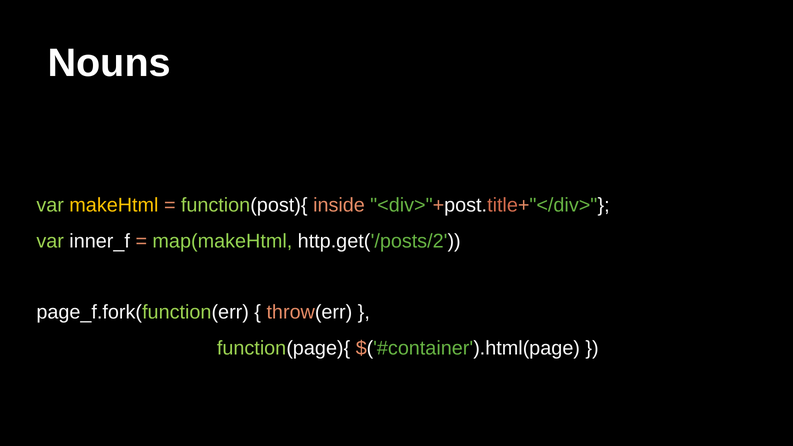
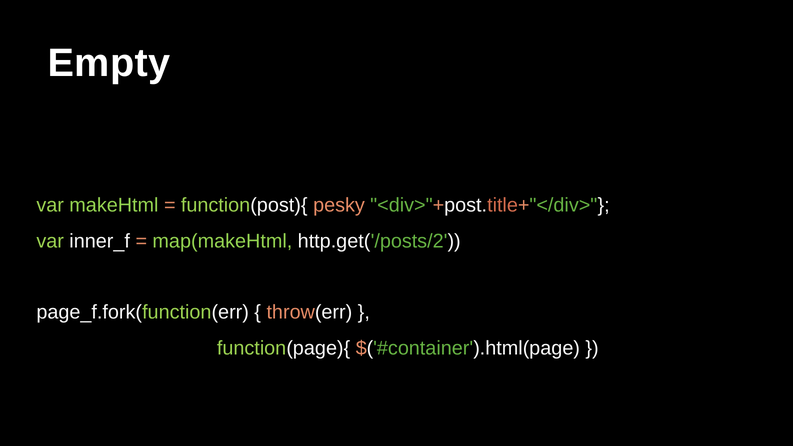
Nouns: Nouns -> Empty
makeHtml colour: yellow -> light green
inside: inside -> pesky
